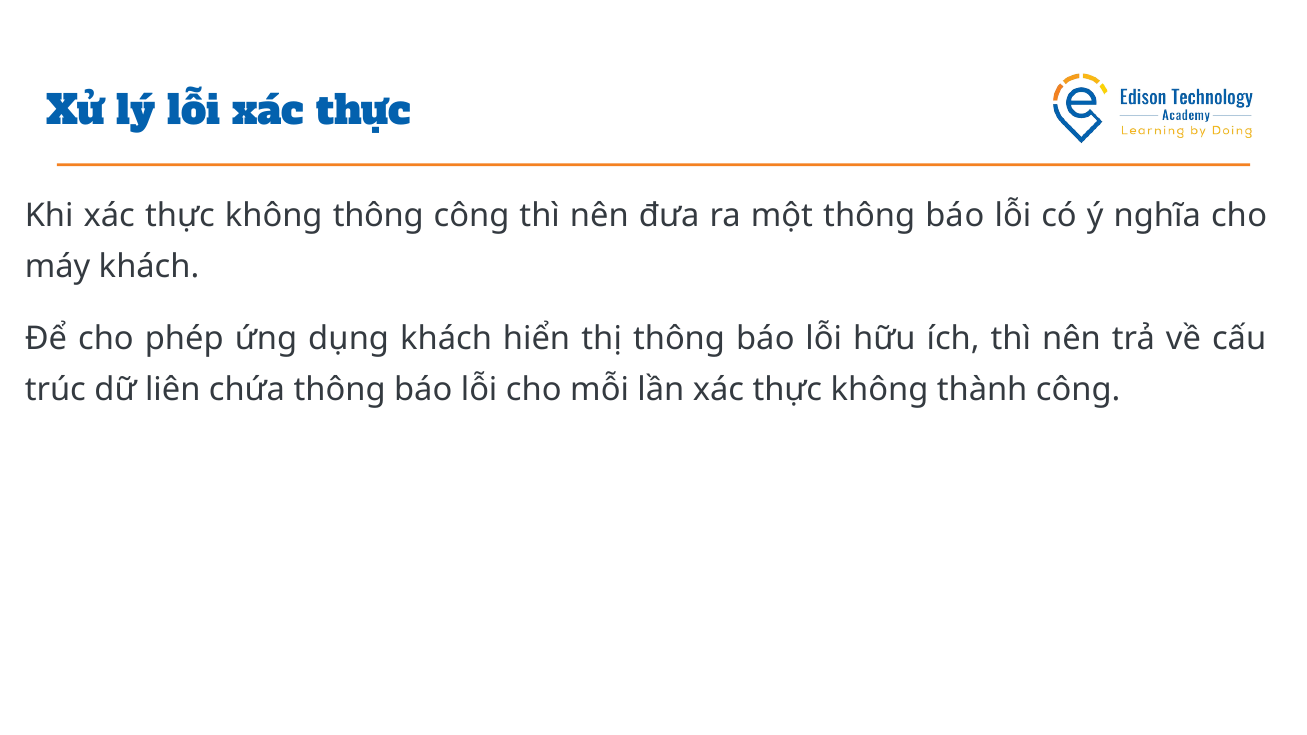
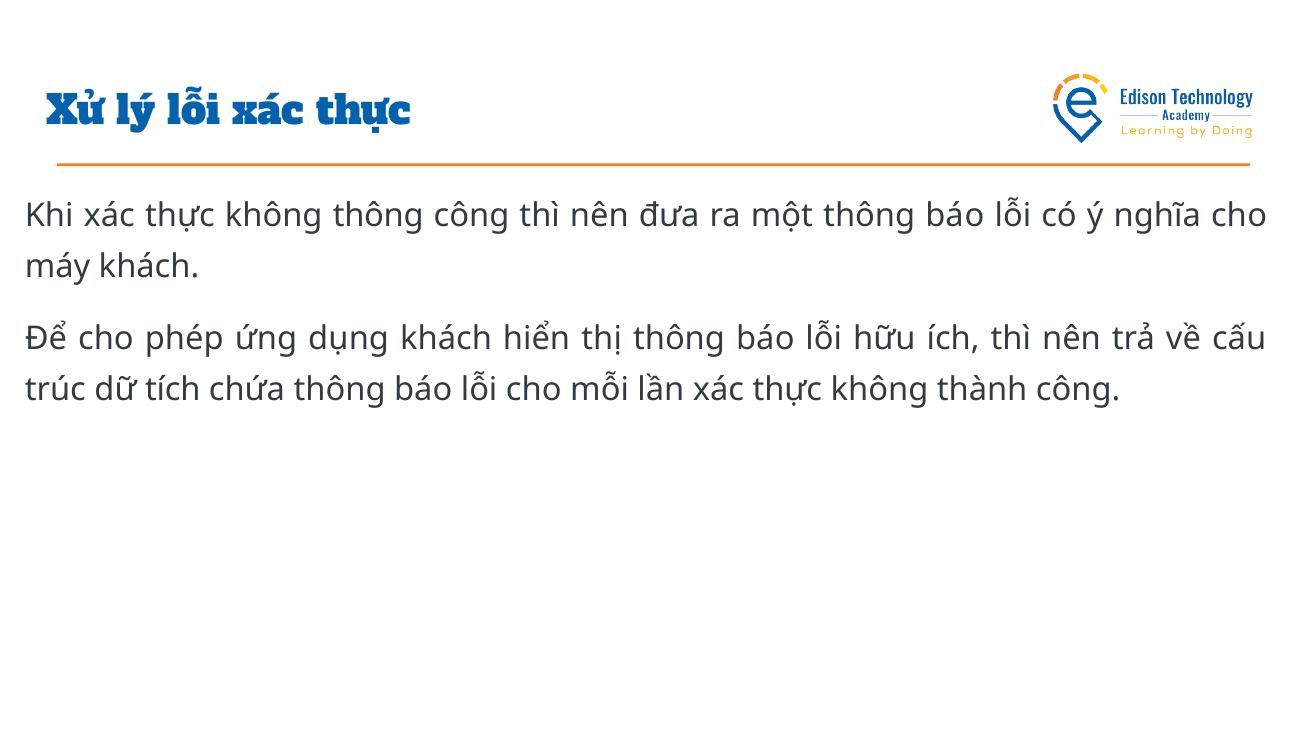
liên: liên -> tích
